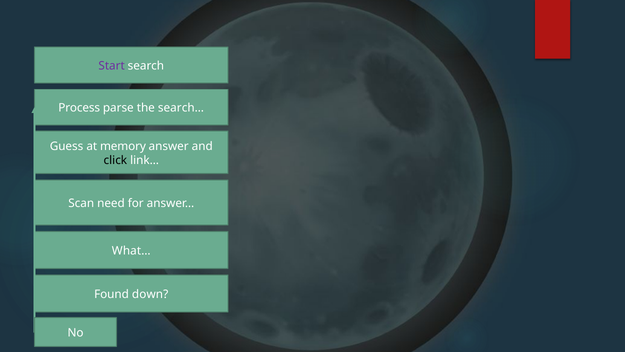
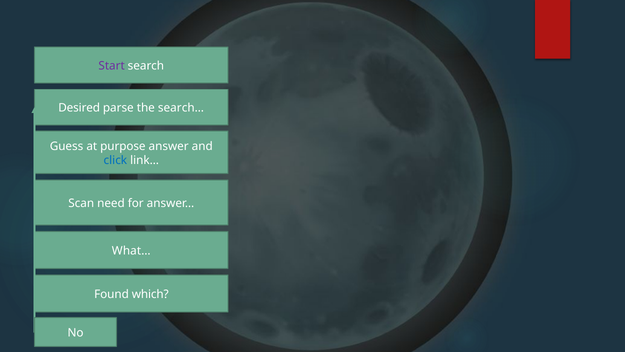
Process: Process -> Desired
memory: memory -> purpose
click colour: black -> blue
down: down -> which
